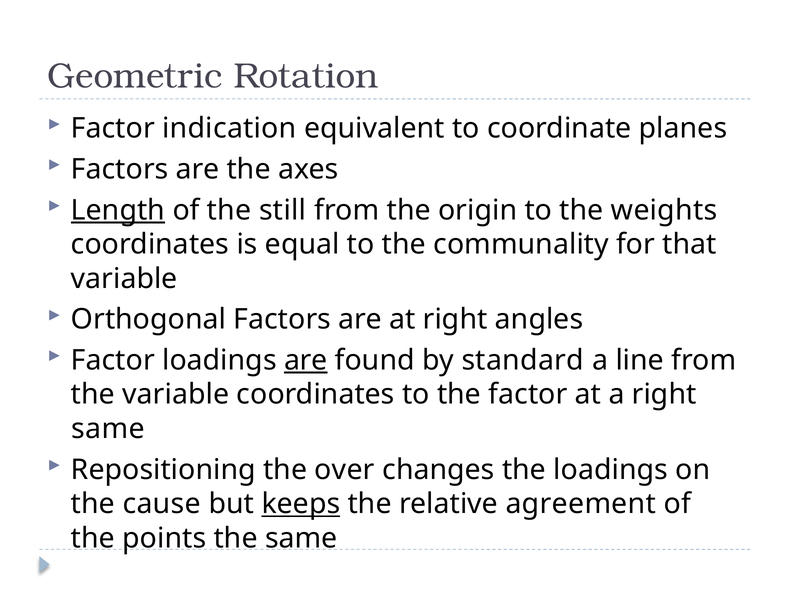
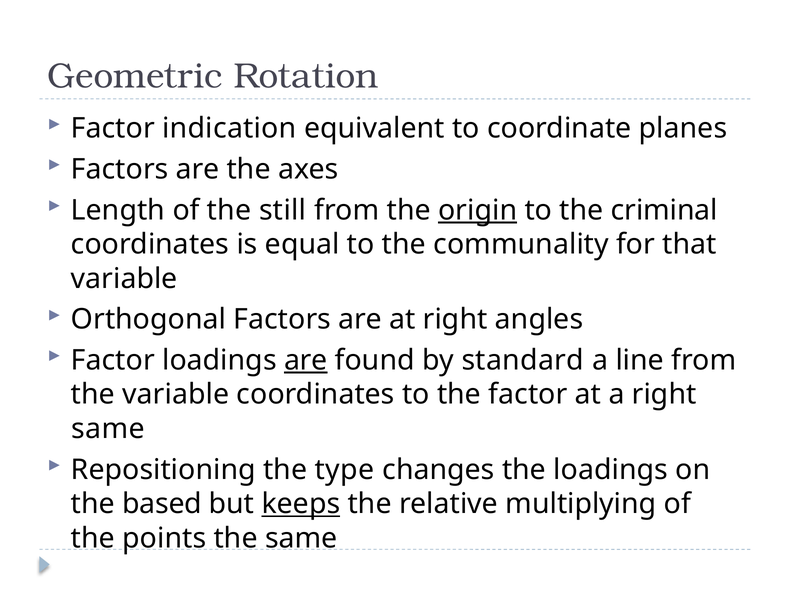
Length underline: present -> none
origin underline: none -> present
weights: weights -> criminal
over: over -> type
cause: cause -> based
agreement: agreement -> multiplying
